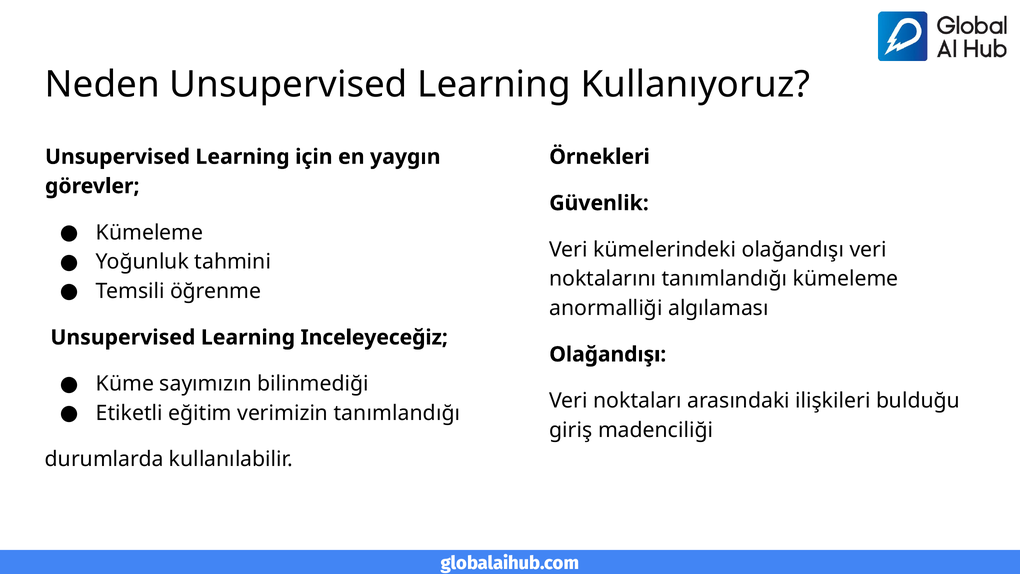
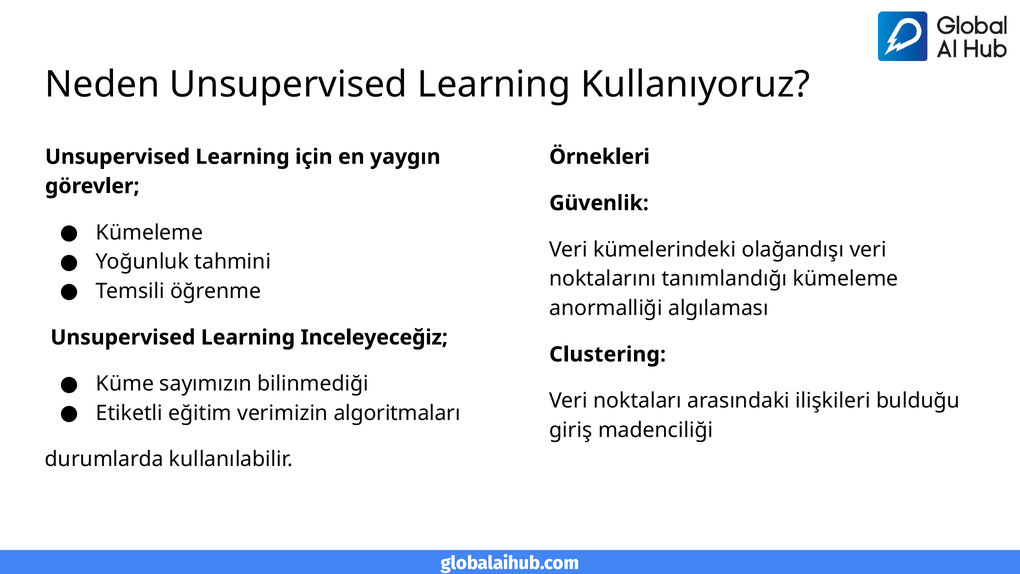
Olağandışı at (608, 354): Olağandışı -> Clustering
verimizin tanımlandığı: tanımlandığı -> algoritmaları
